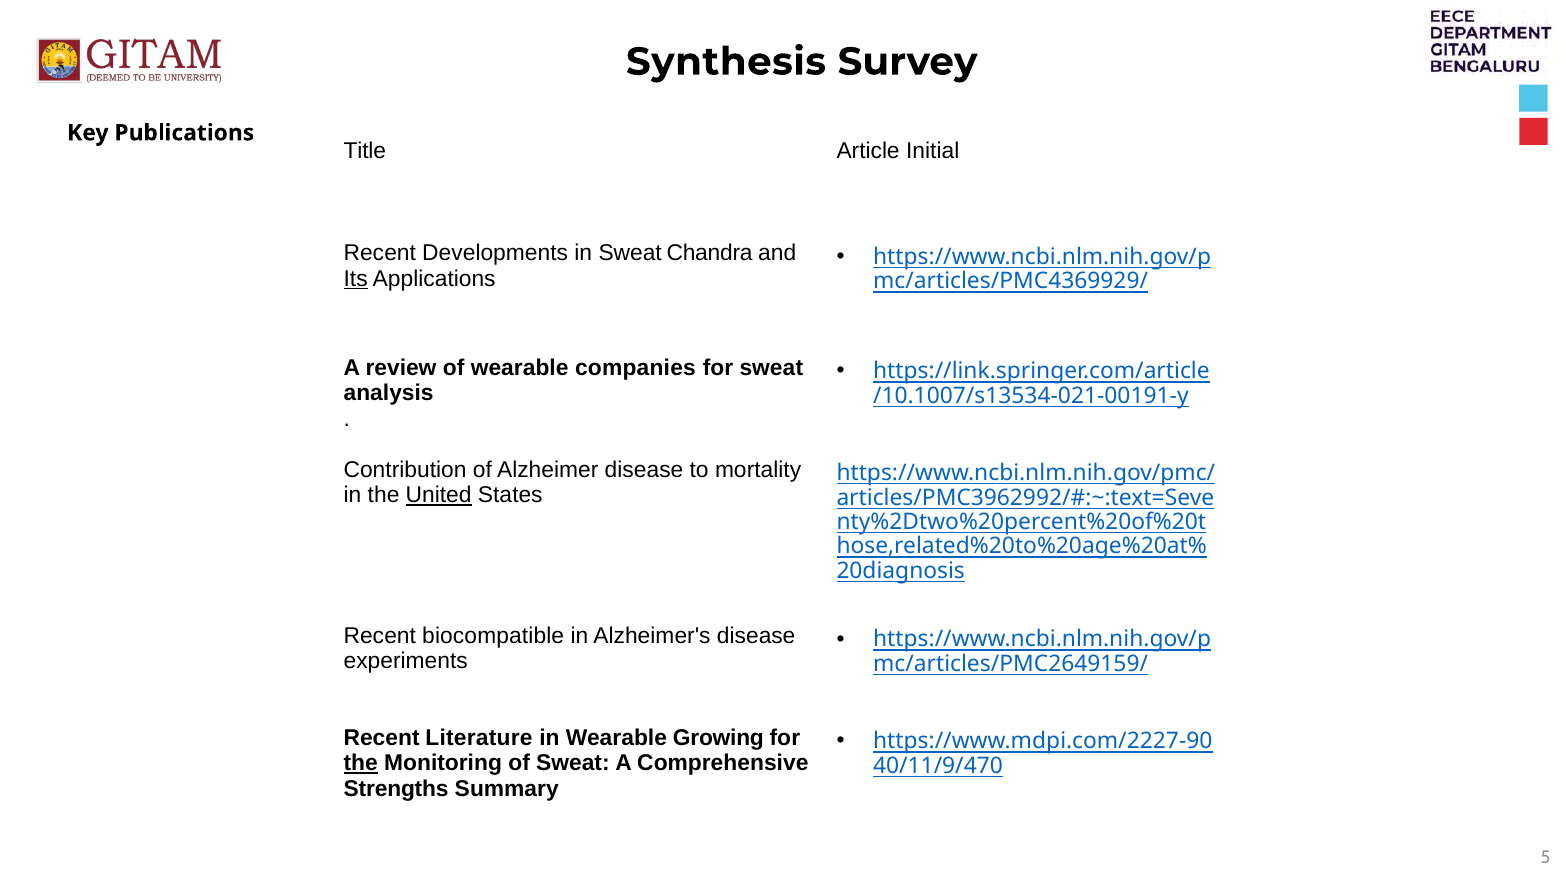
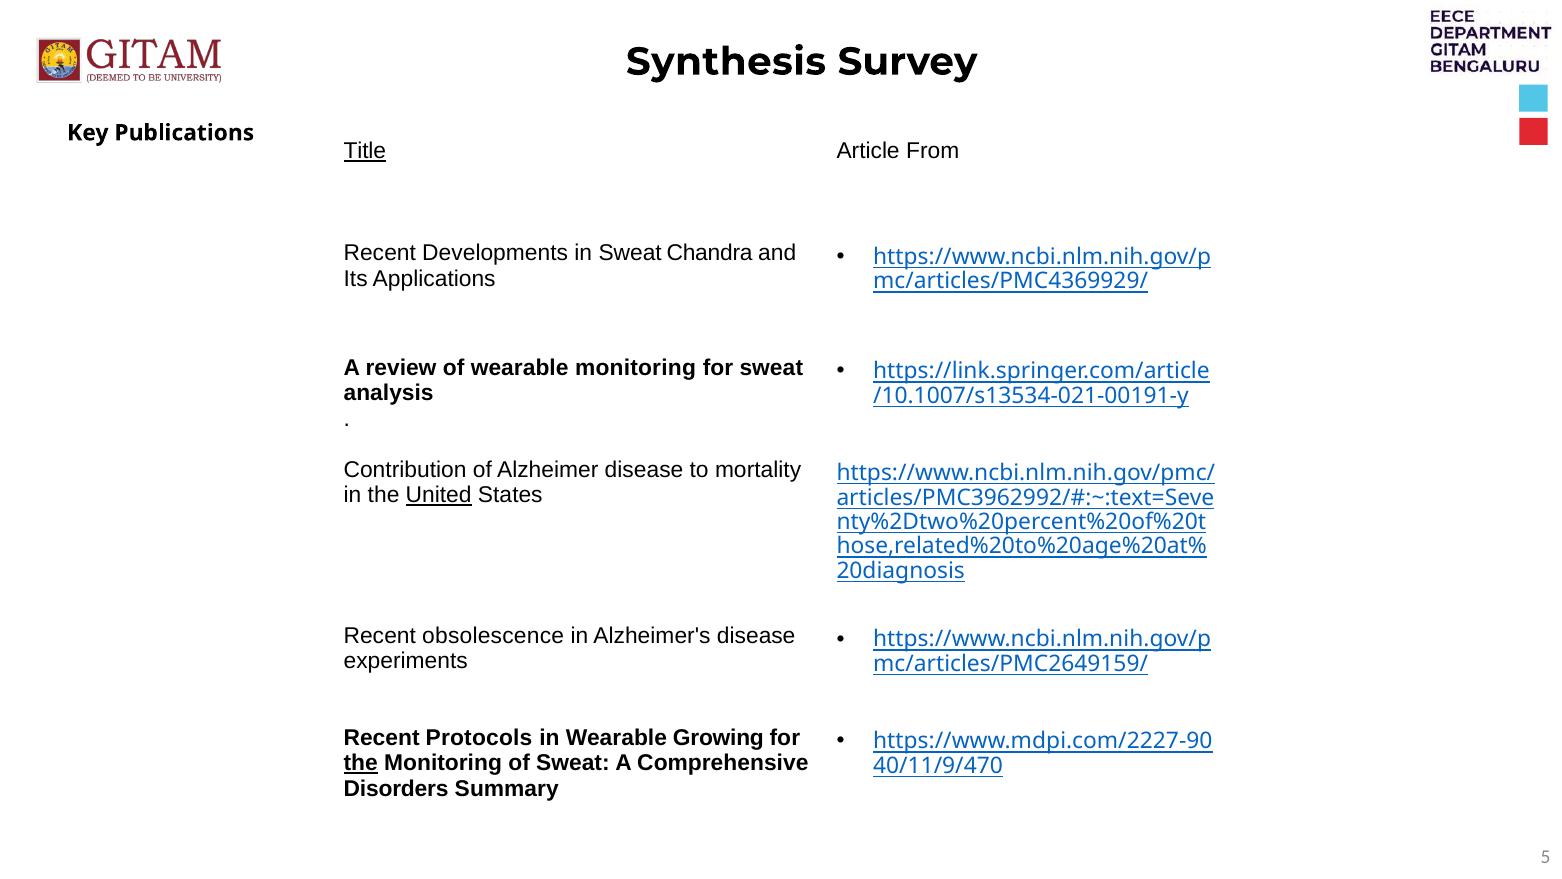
Title underline: none -> present
Initial: Initial -> From
Its underline: present -> none
wearable companies: companies -> monitoring
biocompatible: biocompatible -> obsolescence
Literature: Literature -> Protocols
Strengths: Strengths -> Disorders
